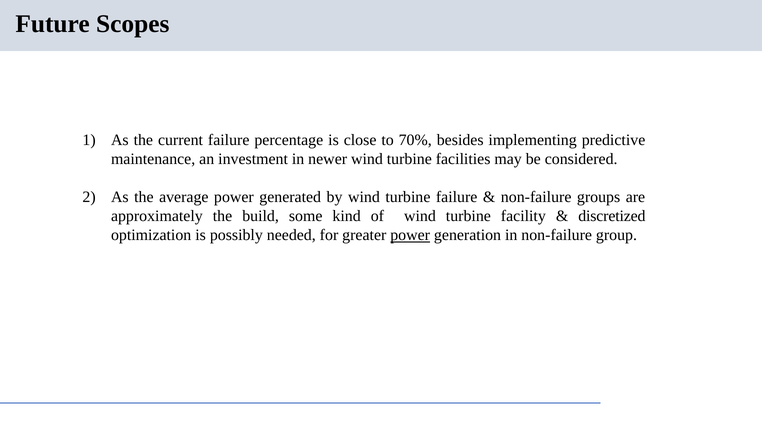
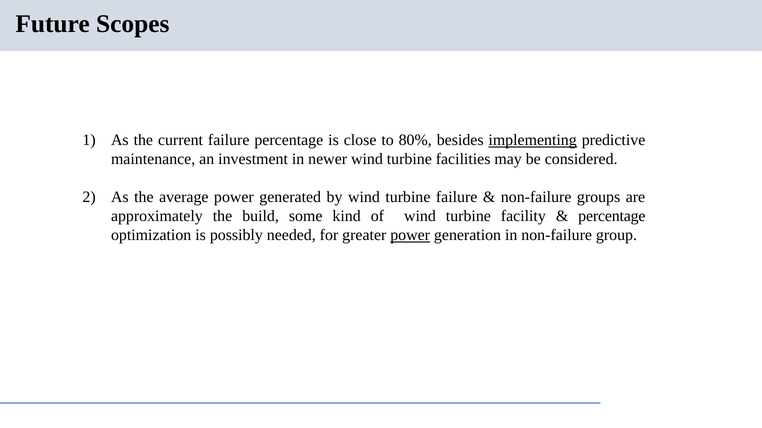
70%: 70% -> 80%
implementing underline: none -> present
discretized at (612, 216): discretized -> percentage
